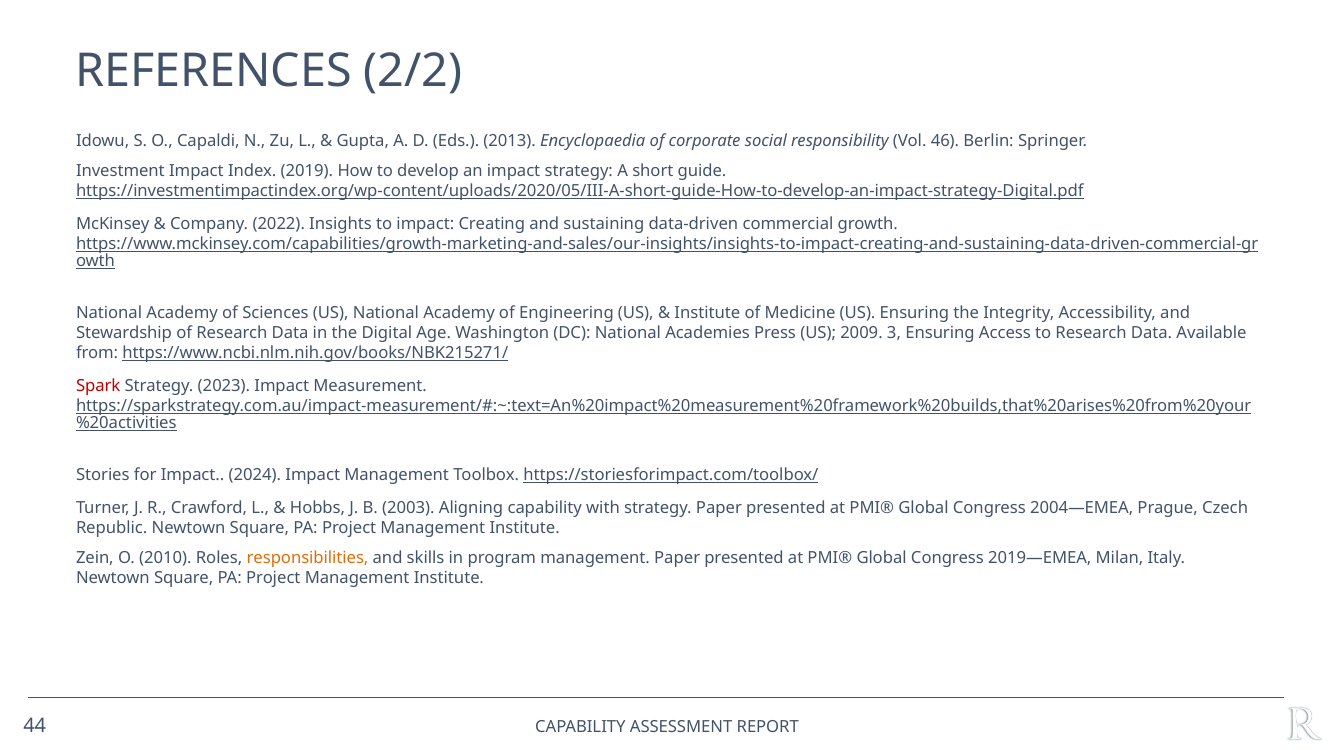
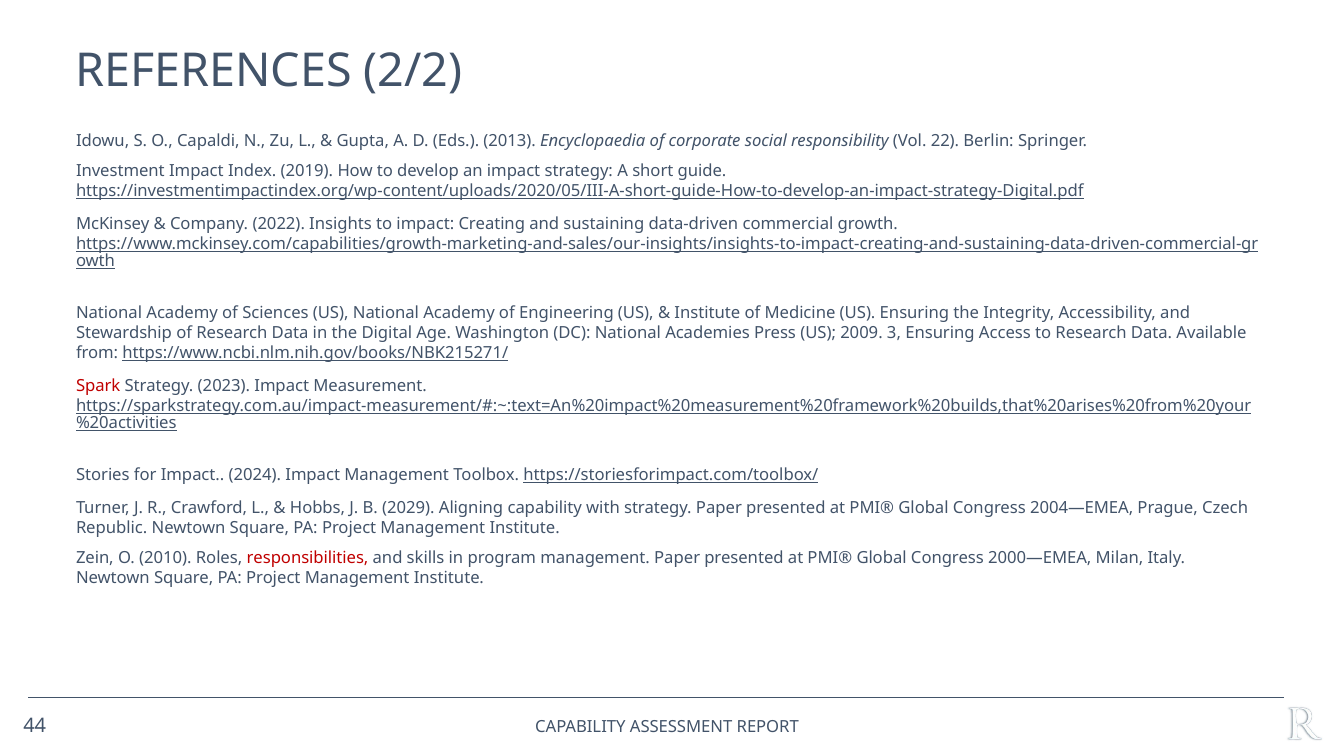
46: 46 -> 22
2003: 2003 -> 2029
responsibilities colour: orange -> red
2019—EMEA: 2019—EMEA -> 2000—EMEA
